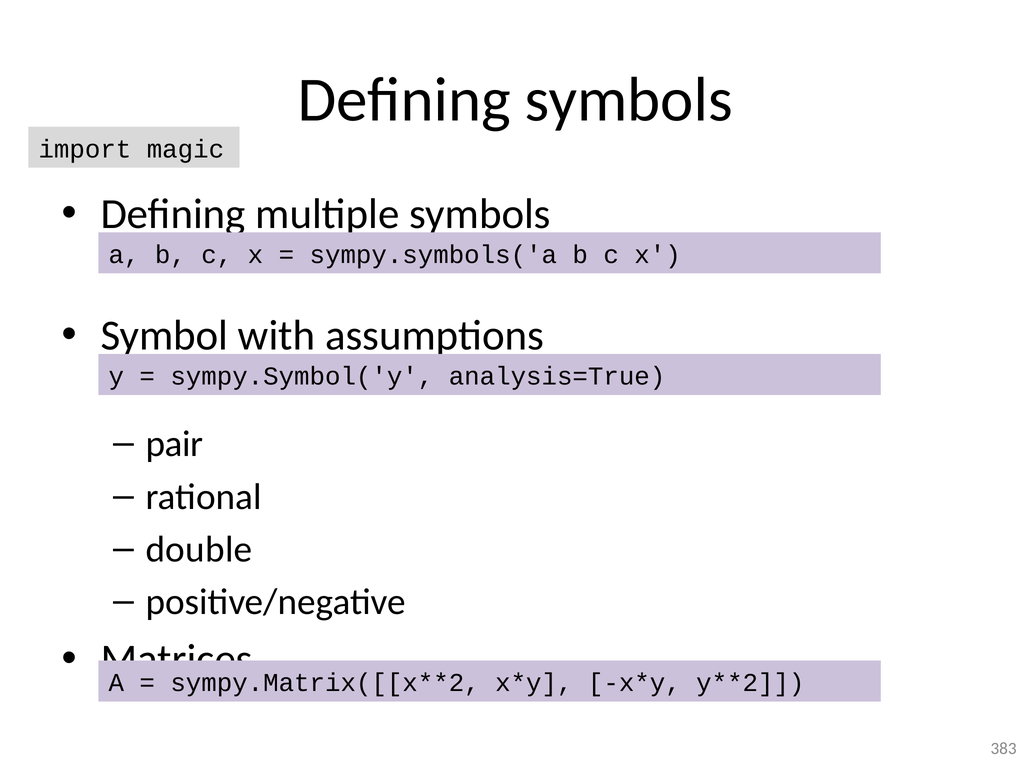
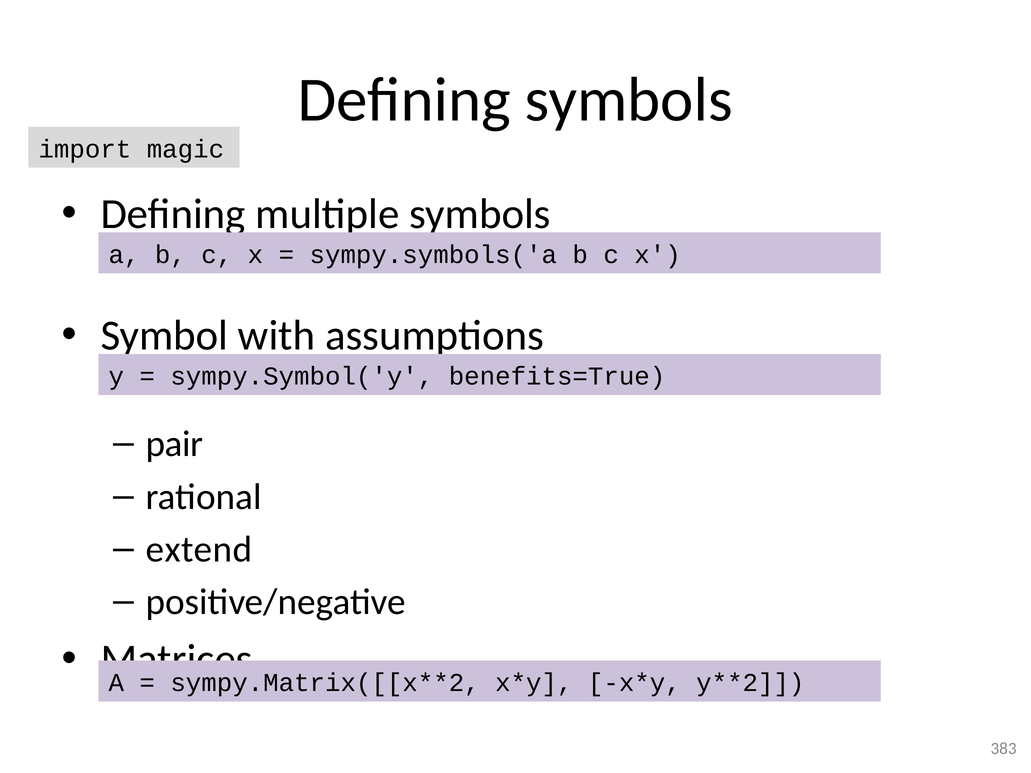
analysis=True: analysis=True -> benefits=True
double: double -> extend
